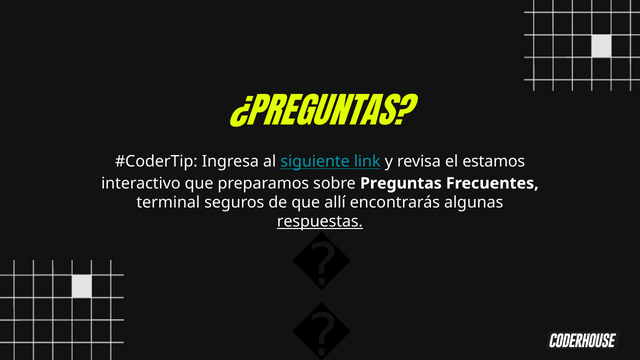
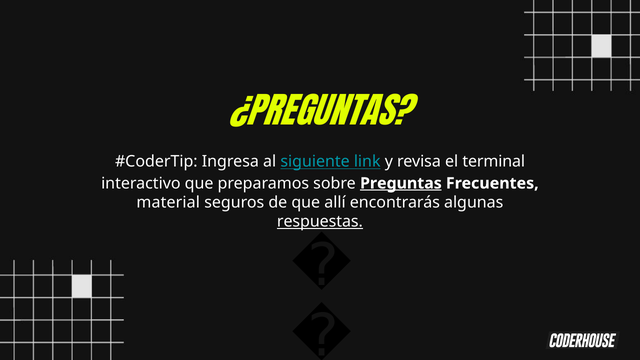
estamos: estamos -> terminal
Preguntas underline: none -> present
terminal: terminal -> material
